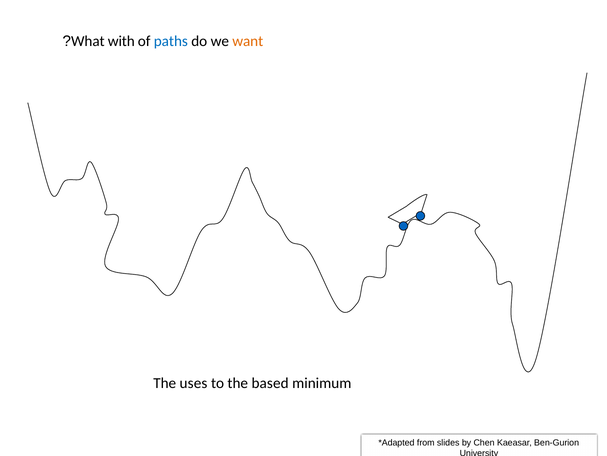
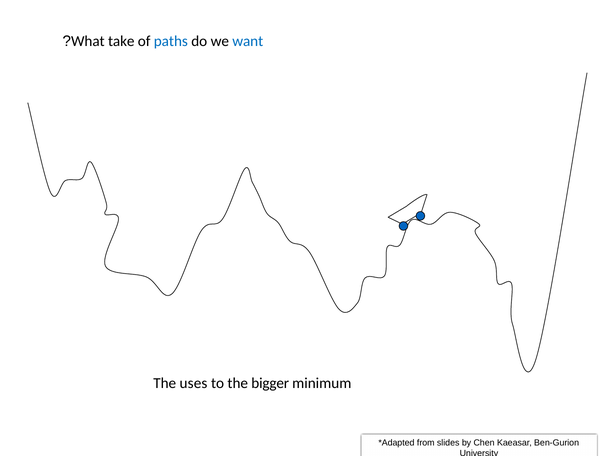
with: with -> take
want colour: orange -> blue
based: based -> bigger
